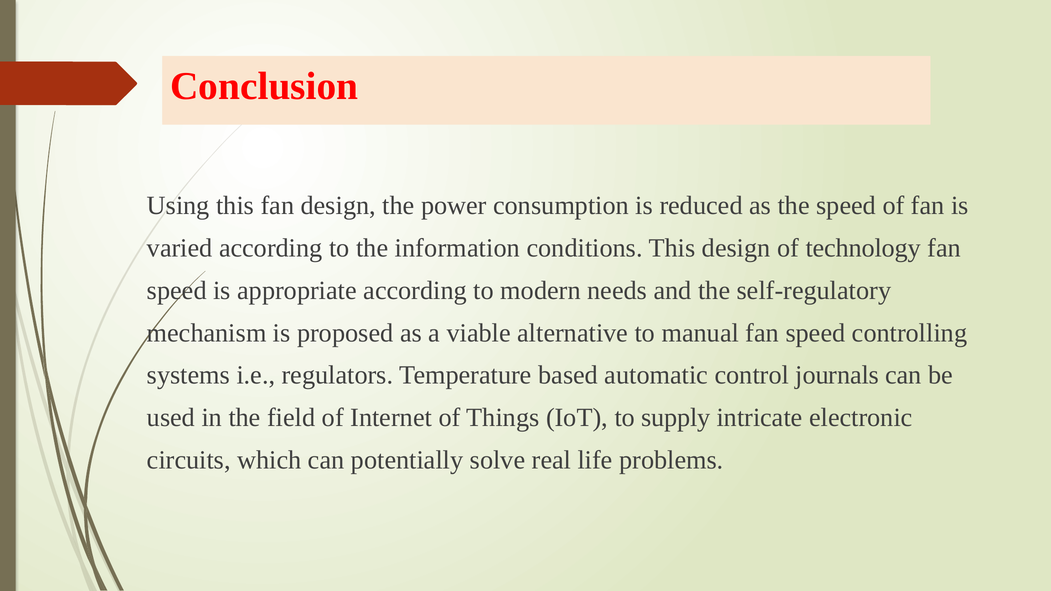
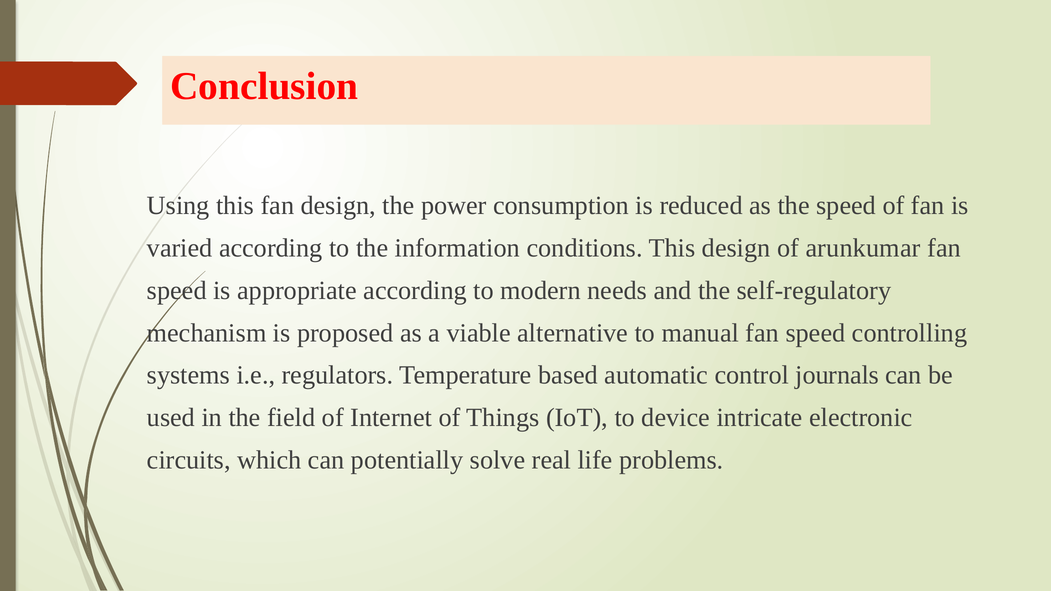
technology: technology -> arunkumar
supply: supply -> device
